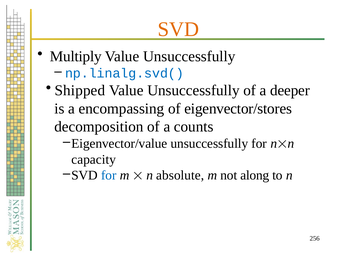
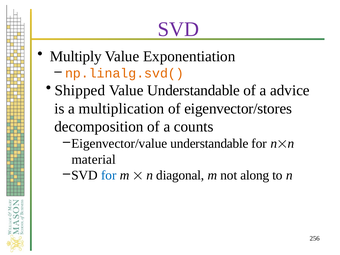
SVD at (178, 29) colour: orange -> purple
Unsuccessfully at (189, 56): Unsuccessfully -> Exponentiation
np.linalg.svd( colour: blue -> orange
Unsuccessfully at (193, 90): Unsuccessfully -> Understandable
deeper: deeper -> advice
encompassing: encompassing -> multiplication
Eigenvector/value unsuccessfully: unsuccessfully -> understandable
capacity: capacity -> material
absolute: absolute -> diagonal
